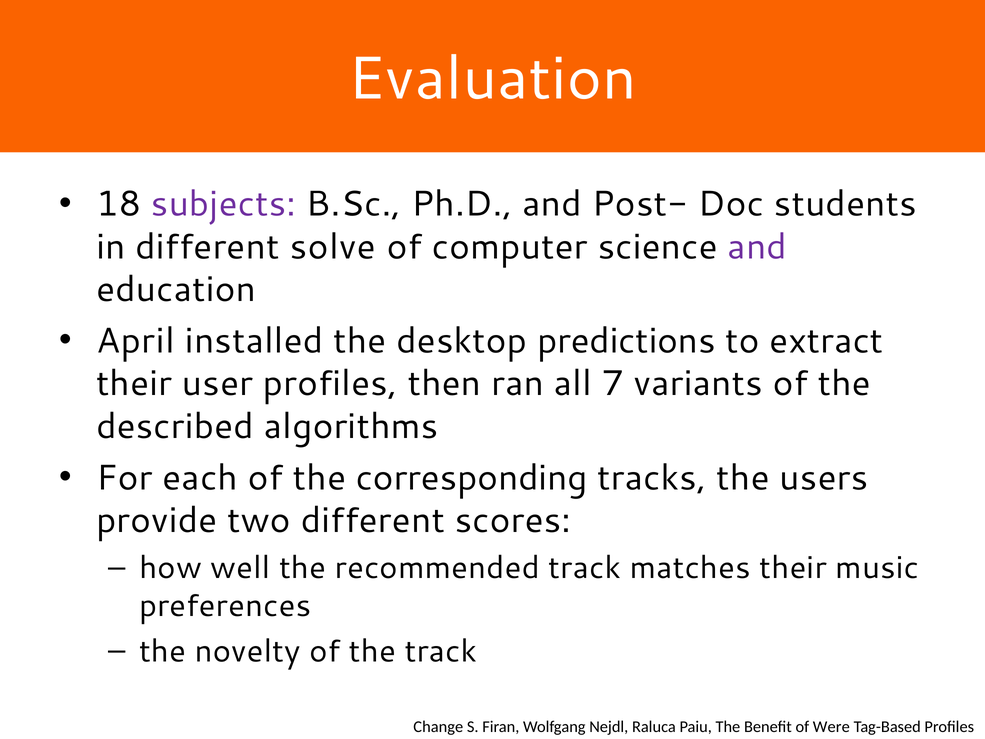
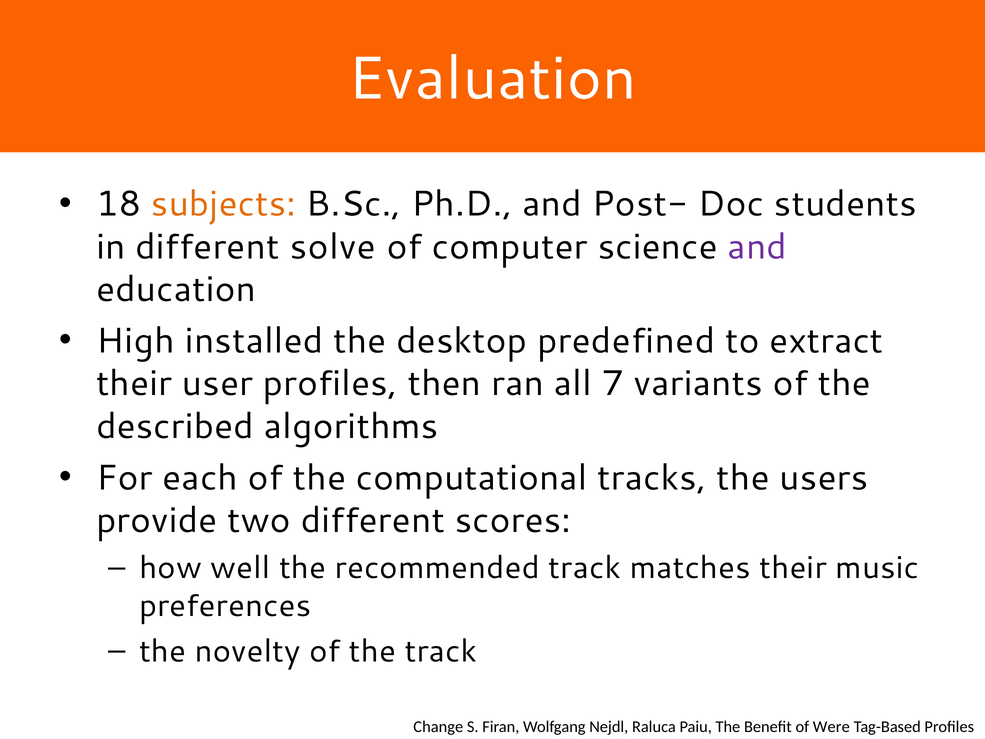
subjects colour: purple -> orange
April: April -> High
predictions: predictions -> predefined
corresponding: corresponding -> computational
